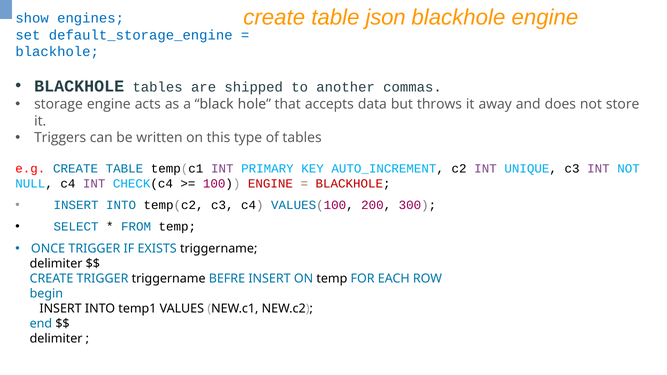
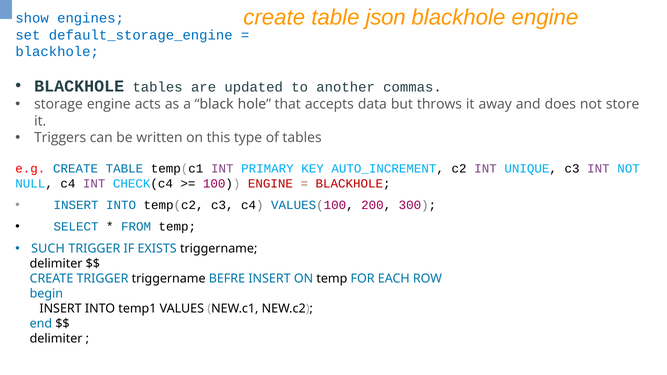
shipped: shipped -> updated
ONCE: ONCE -> SUCH
